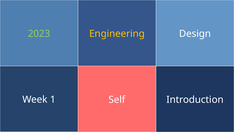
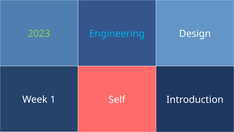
Engineering colour: yellow -> light blue
